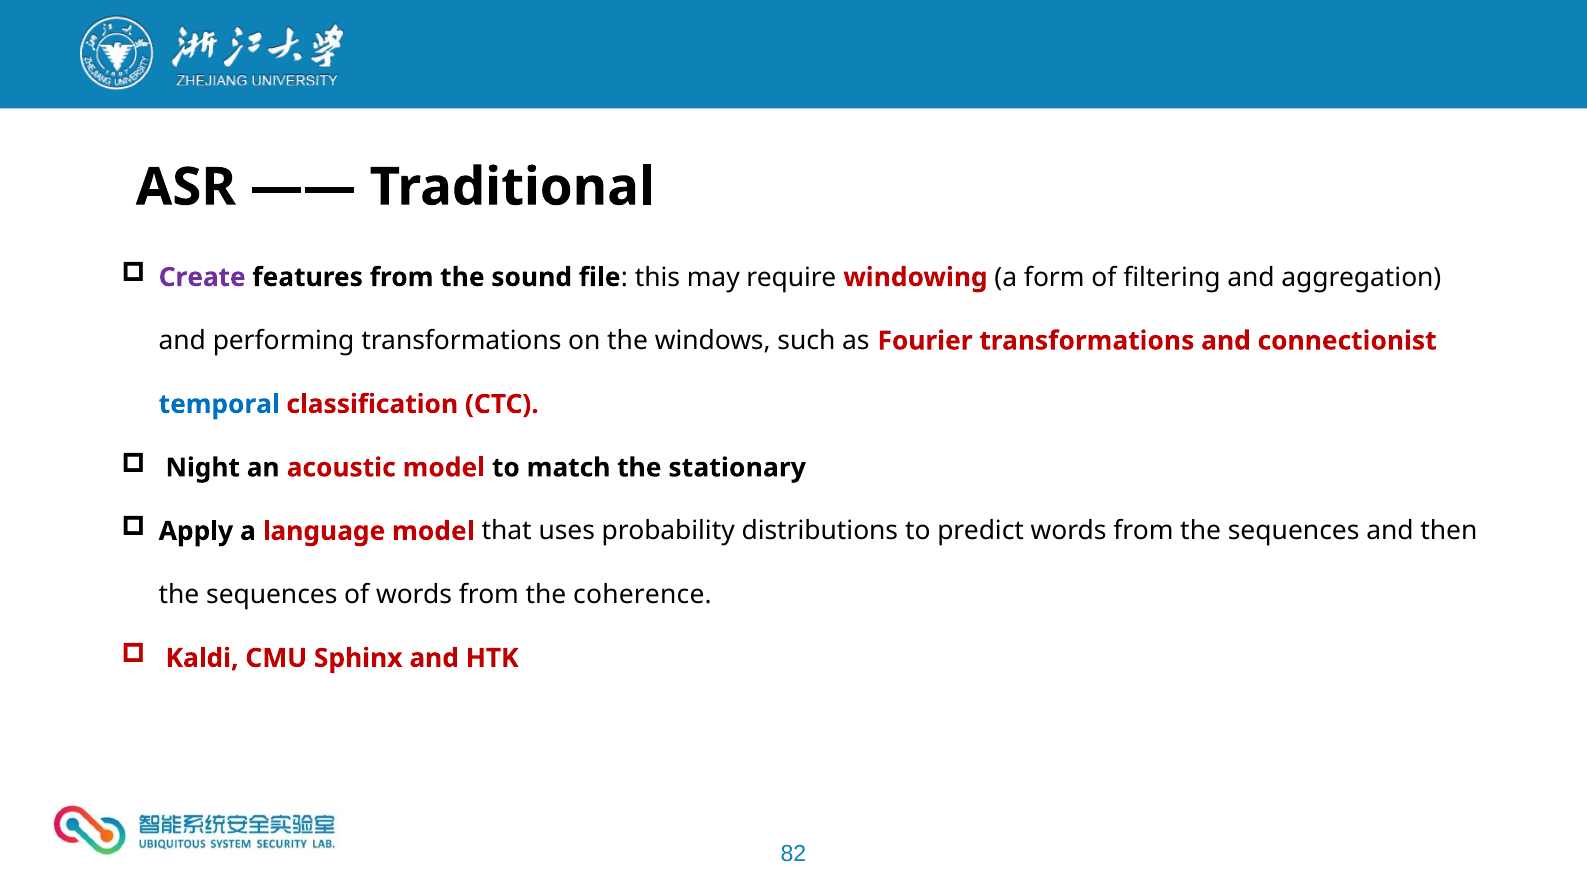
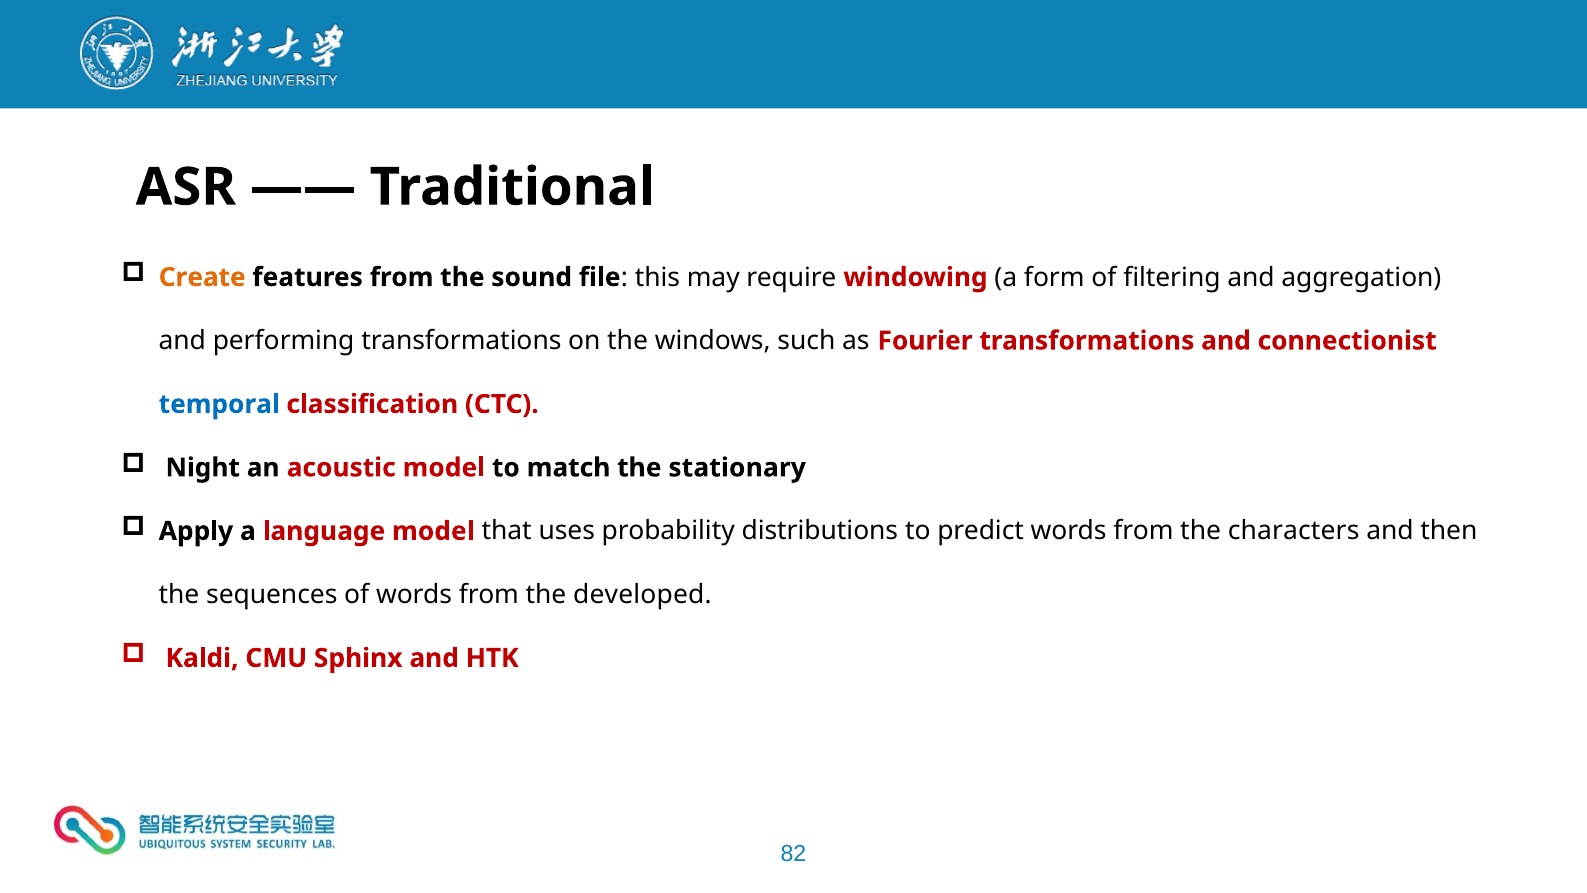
Create colour: purple -> orange
from the sequences: sequences -> characters
coherence: coherence -> developed
